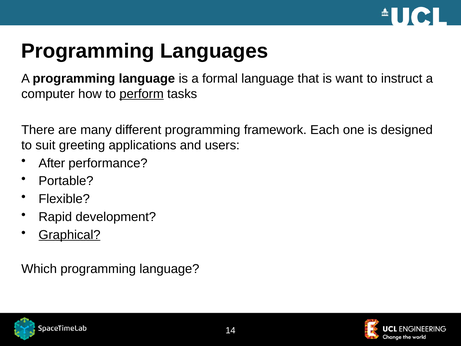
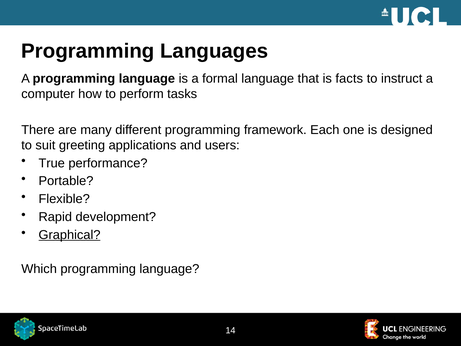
want: want -> facts
perform underline: present -> none
After: After -> True
